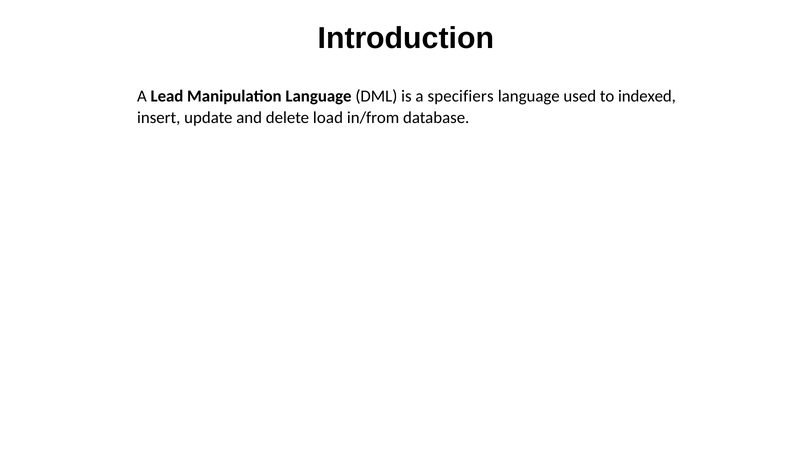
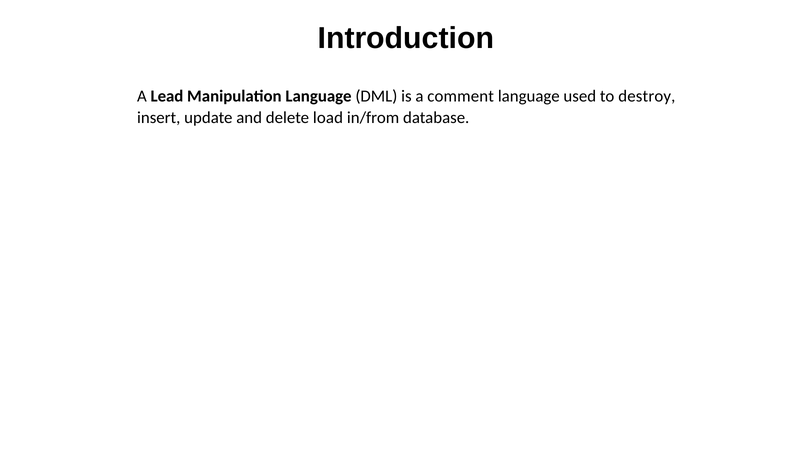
specifiers: specifiers -> comment
indexed: indexed -> destroy
